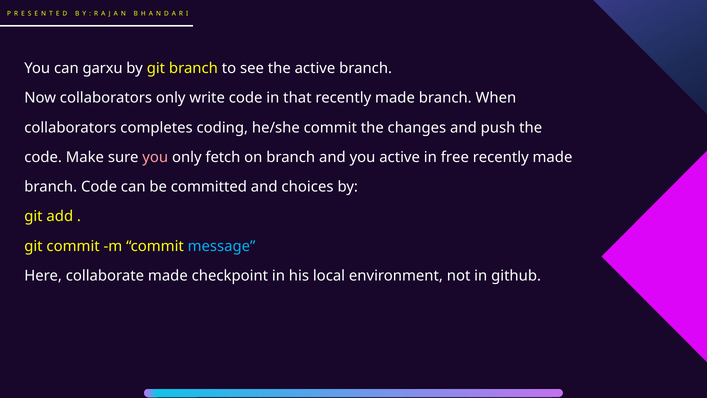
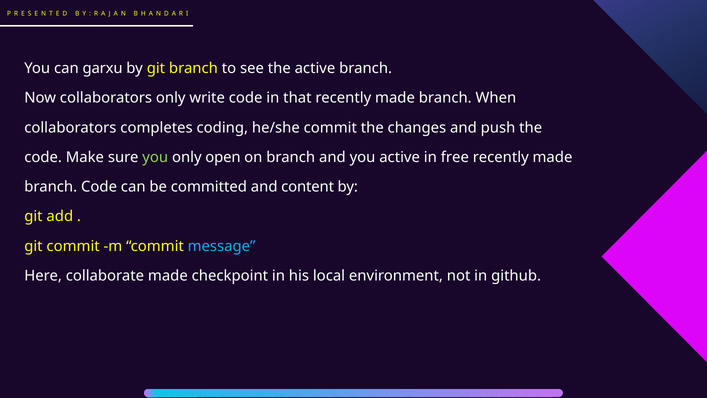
you at (155, 157) colour: pink -> light green
fetch: fetch -> open
choices: choices -> content
